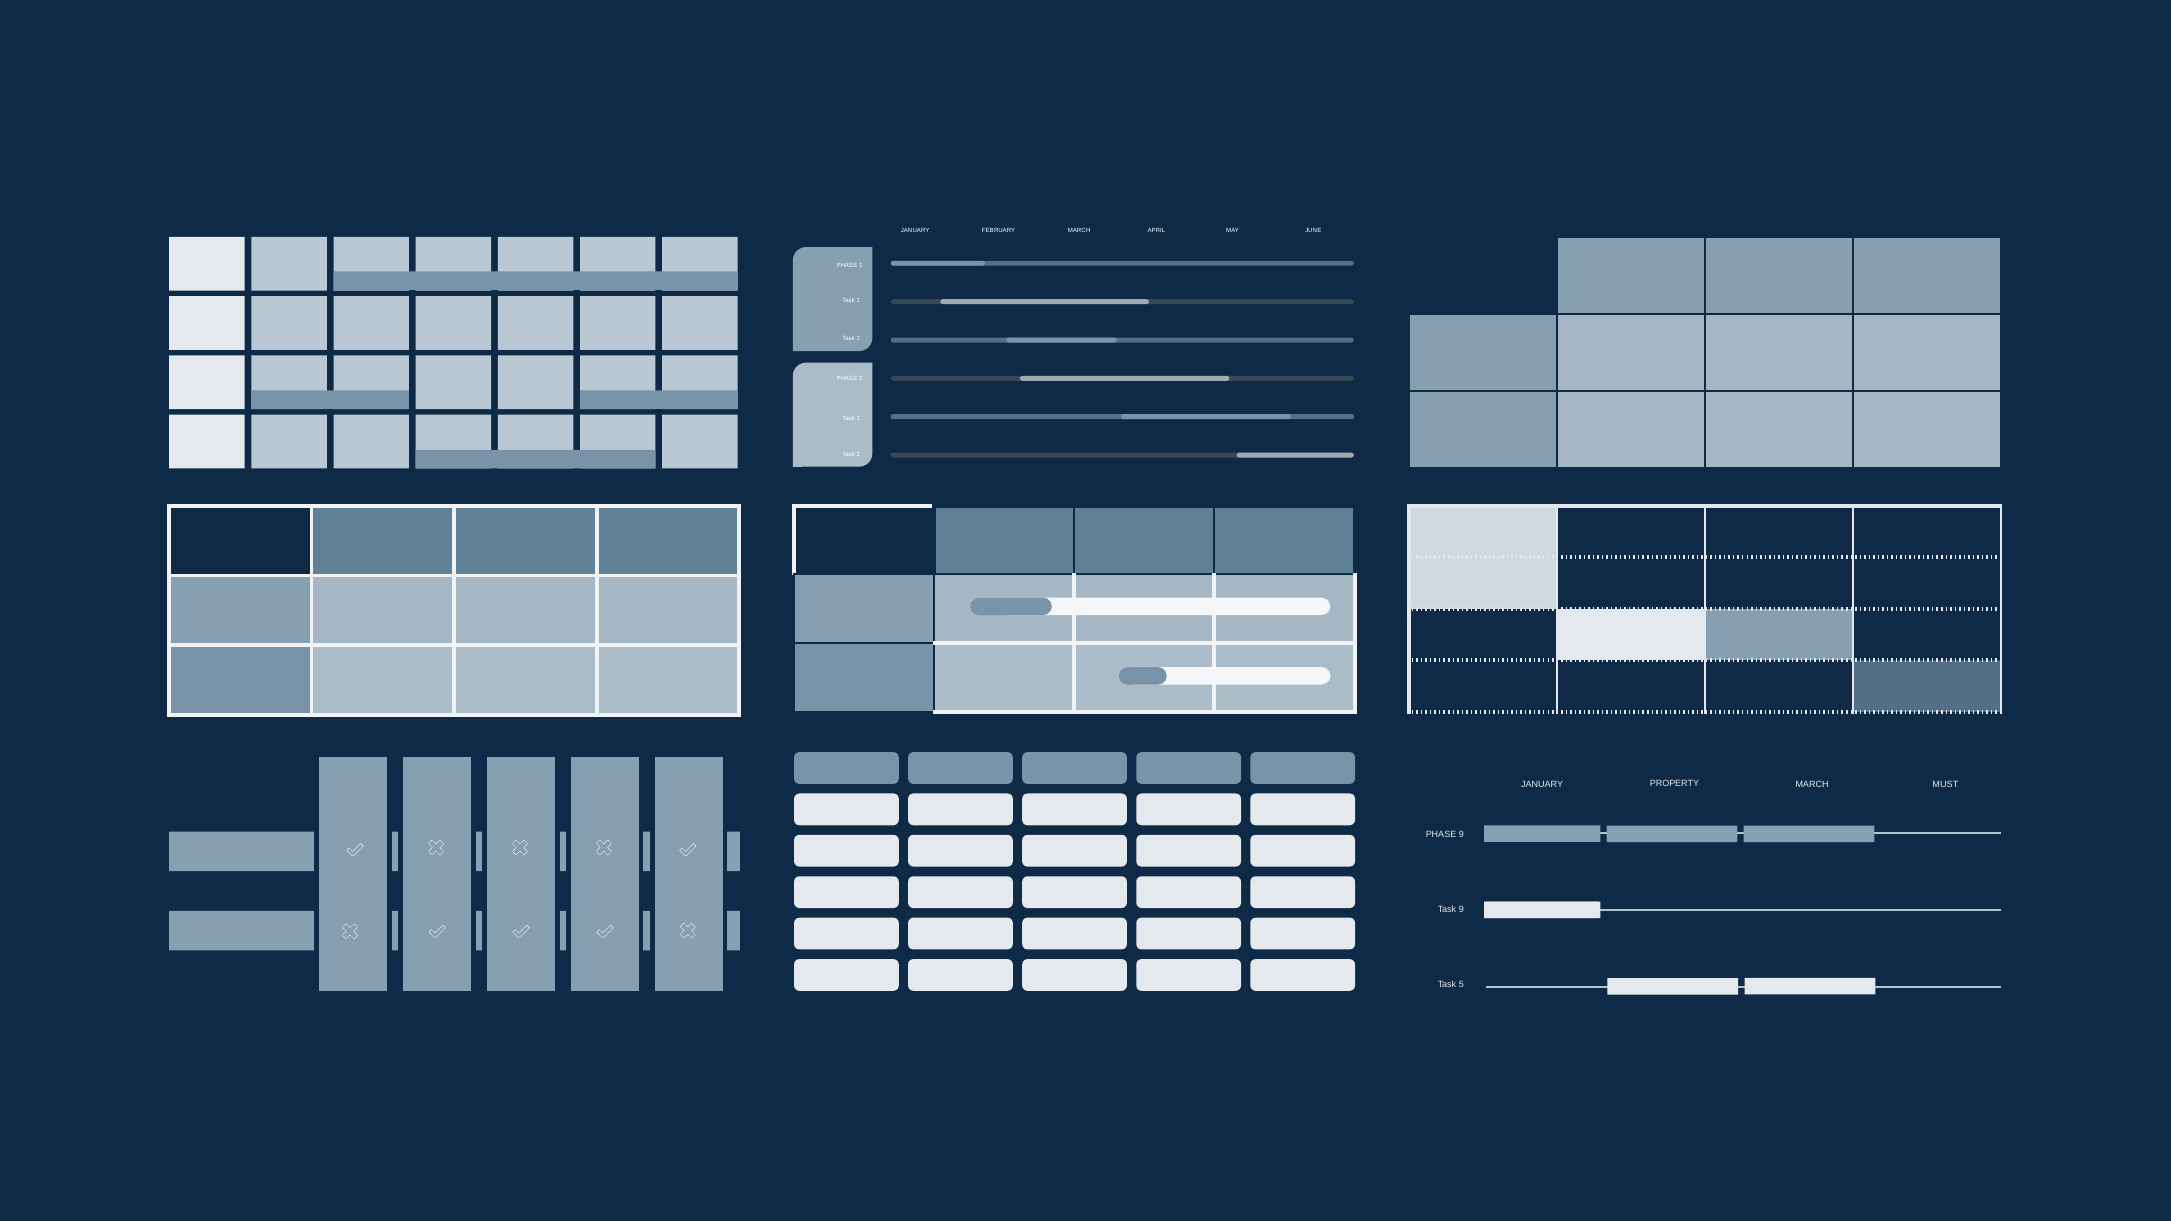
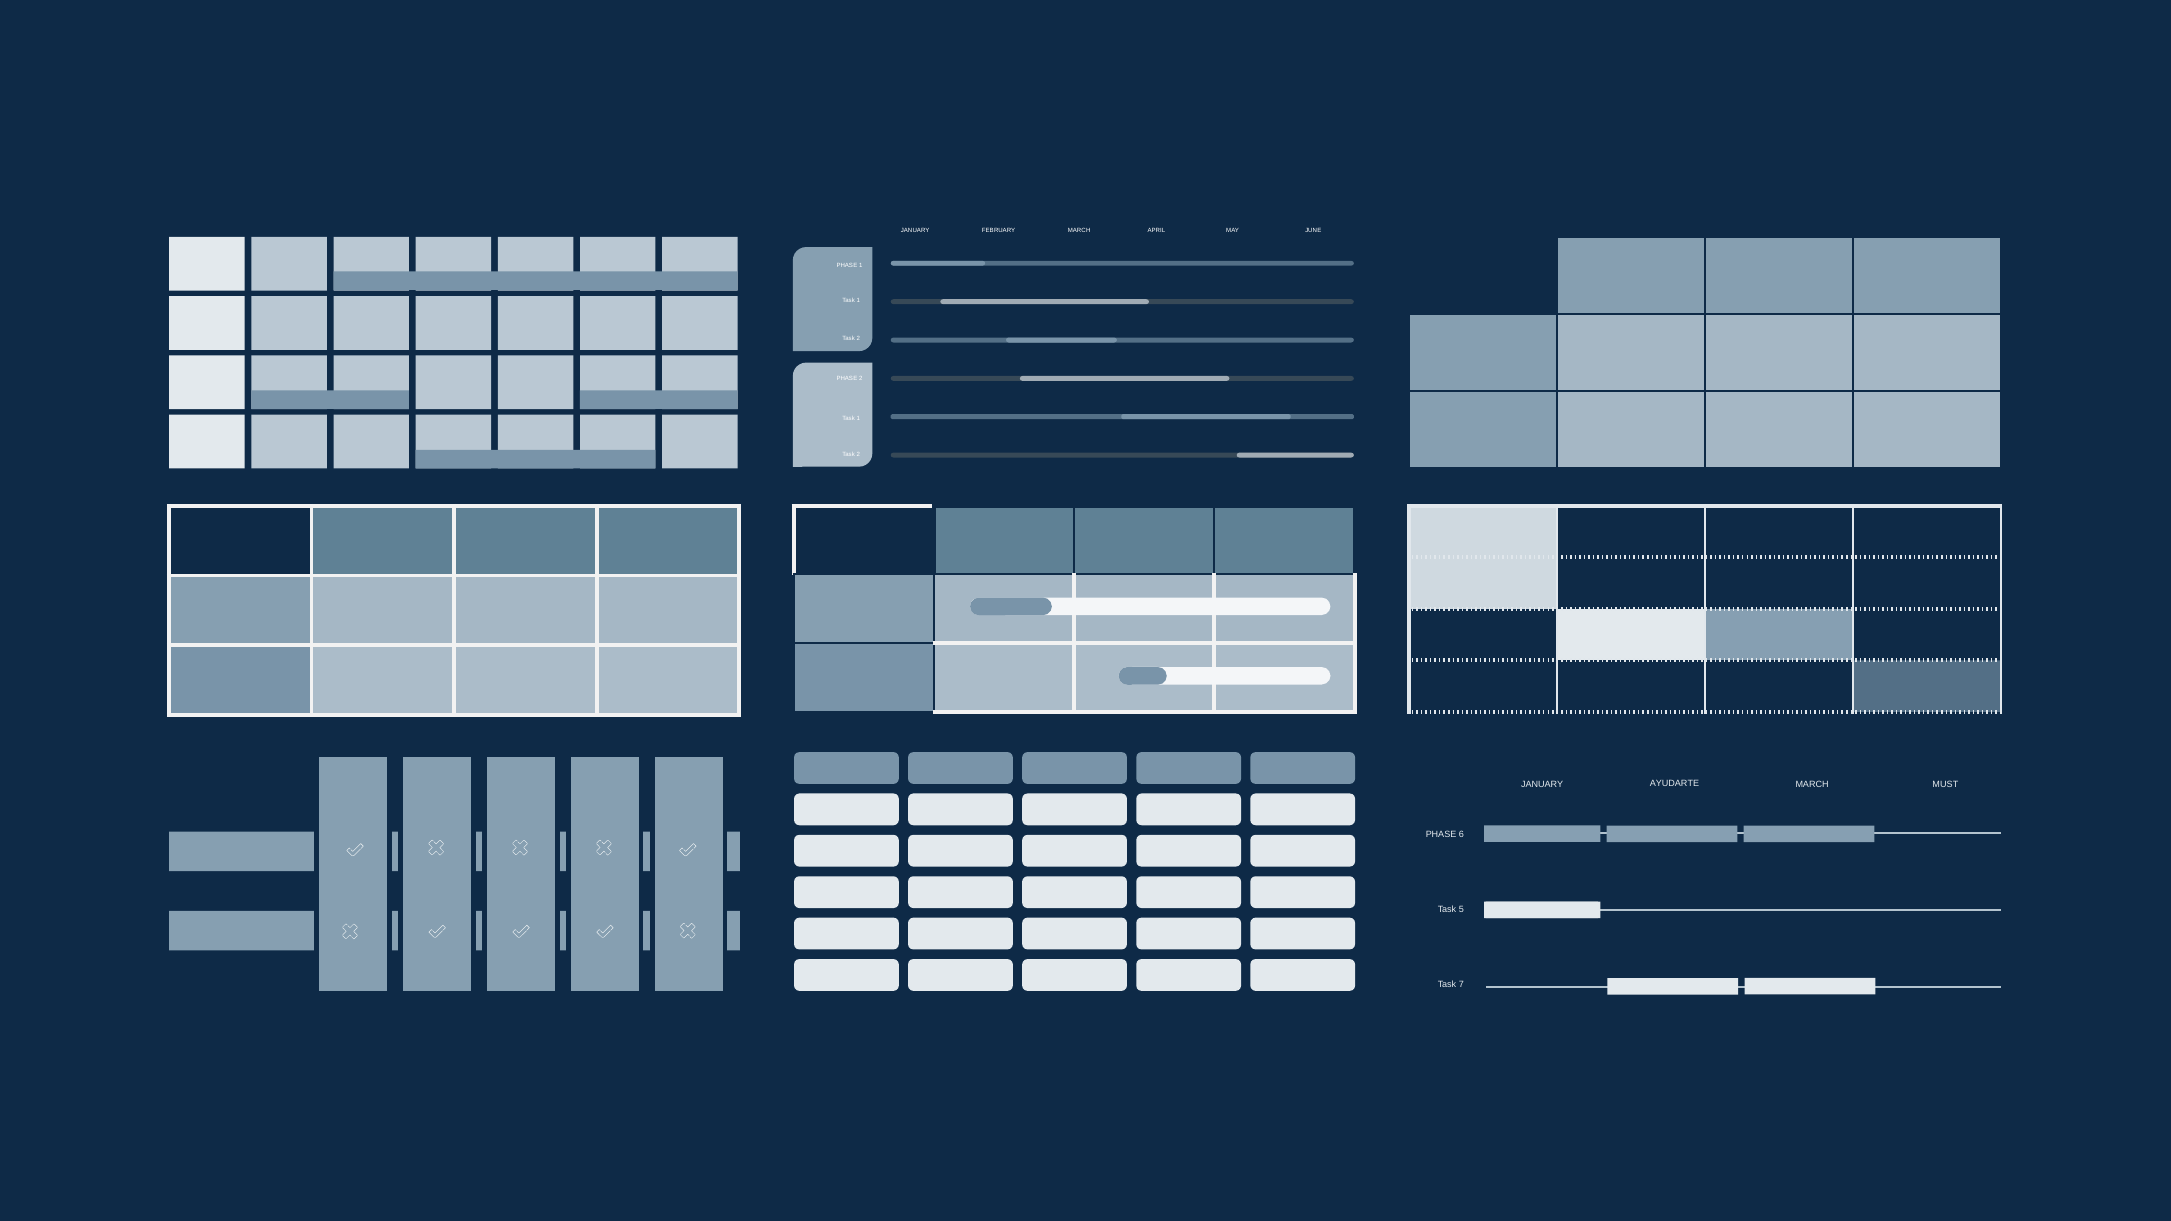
PROPERTY: PROPERTY -> AYUDARTE
PHASE 9: 9 -> 6
Task 9: 9 -> 5
5: 5 -> 7
